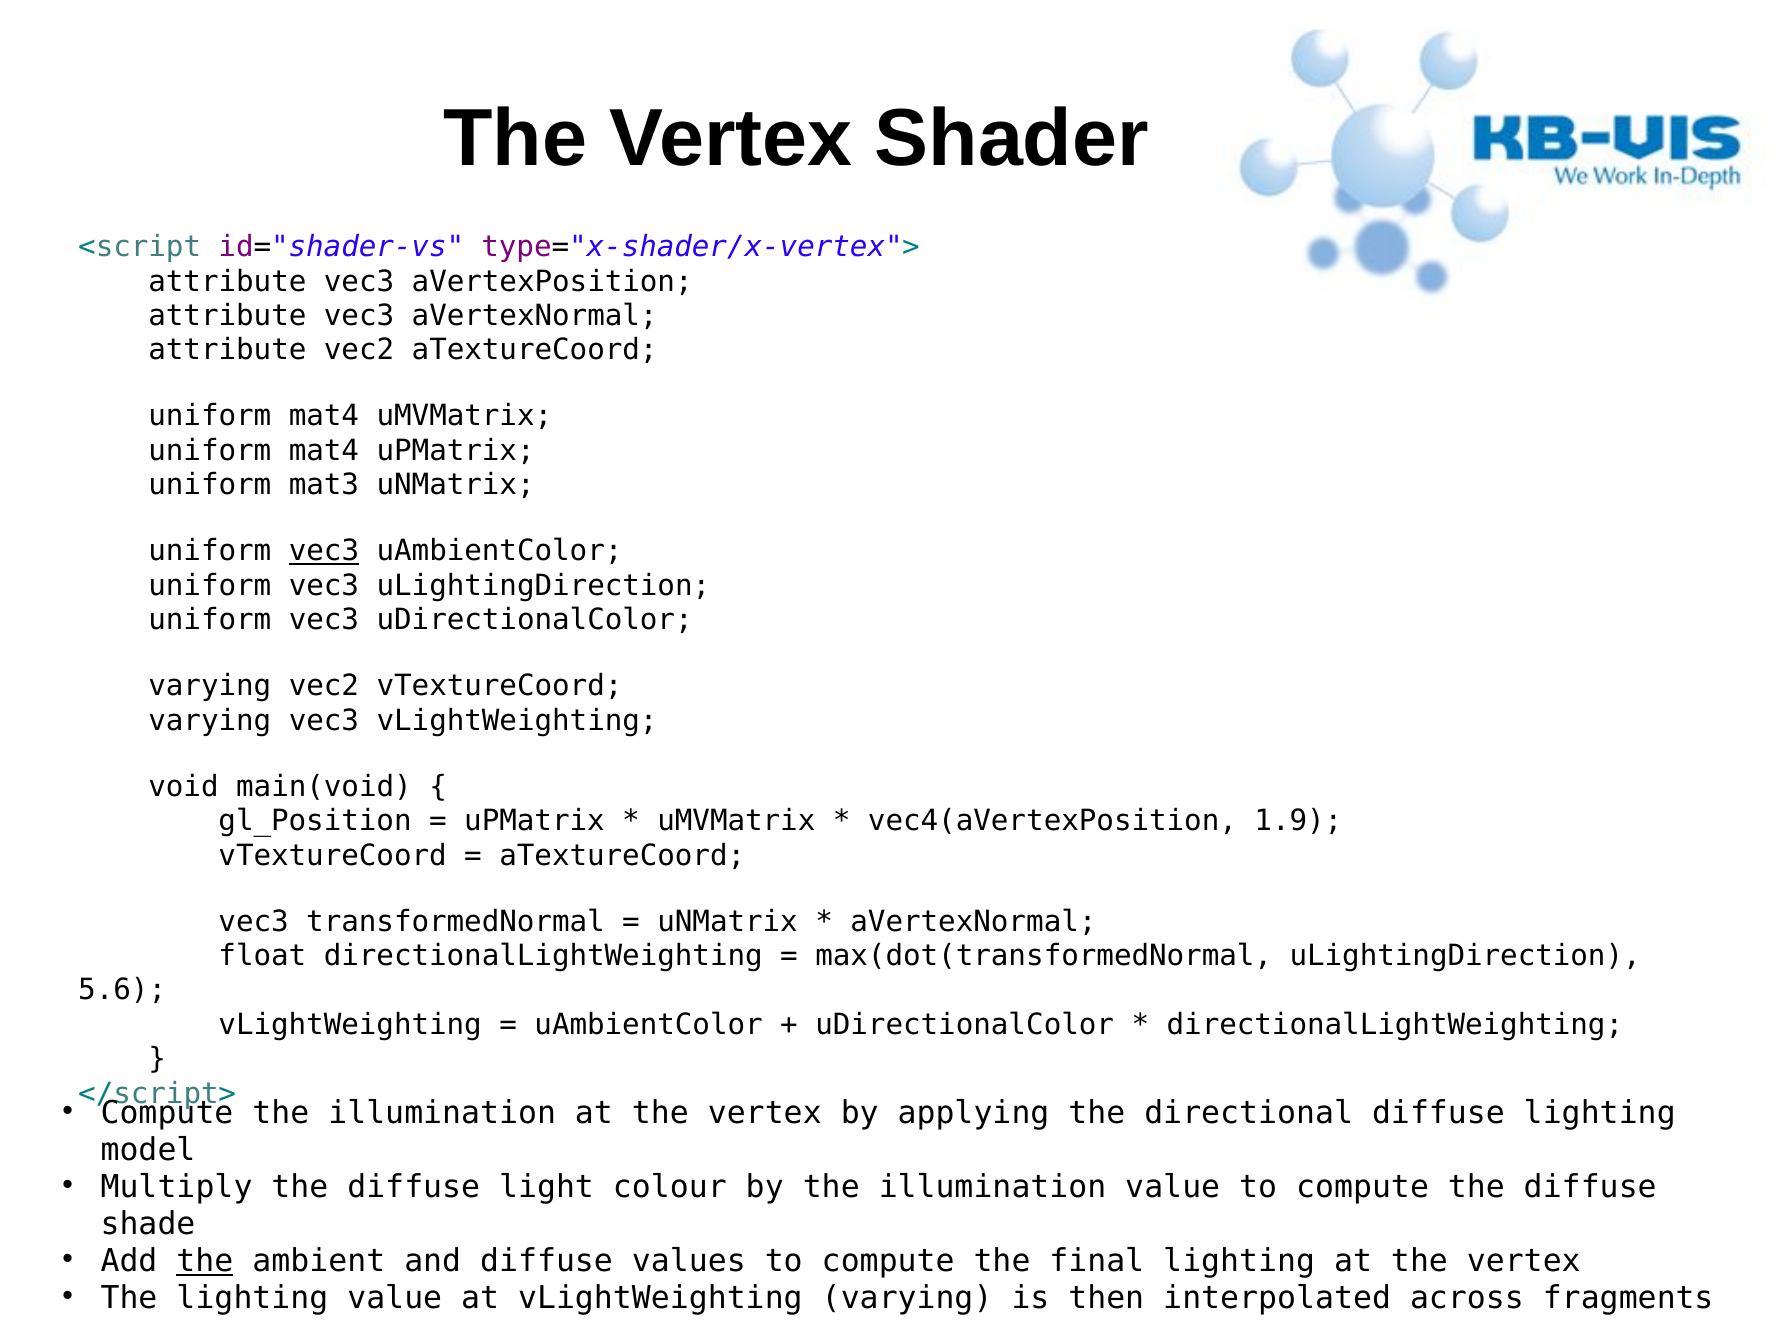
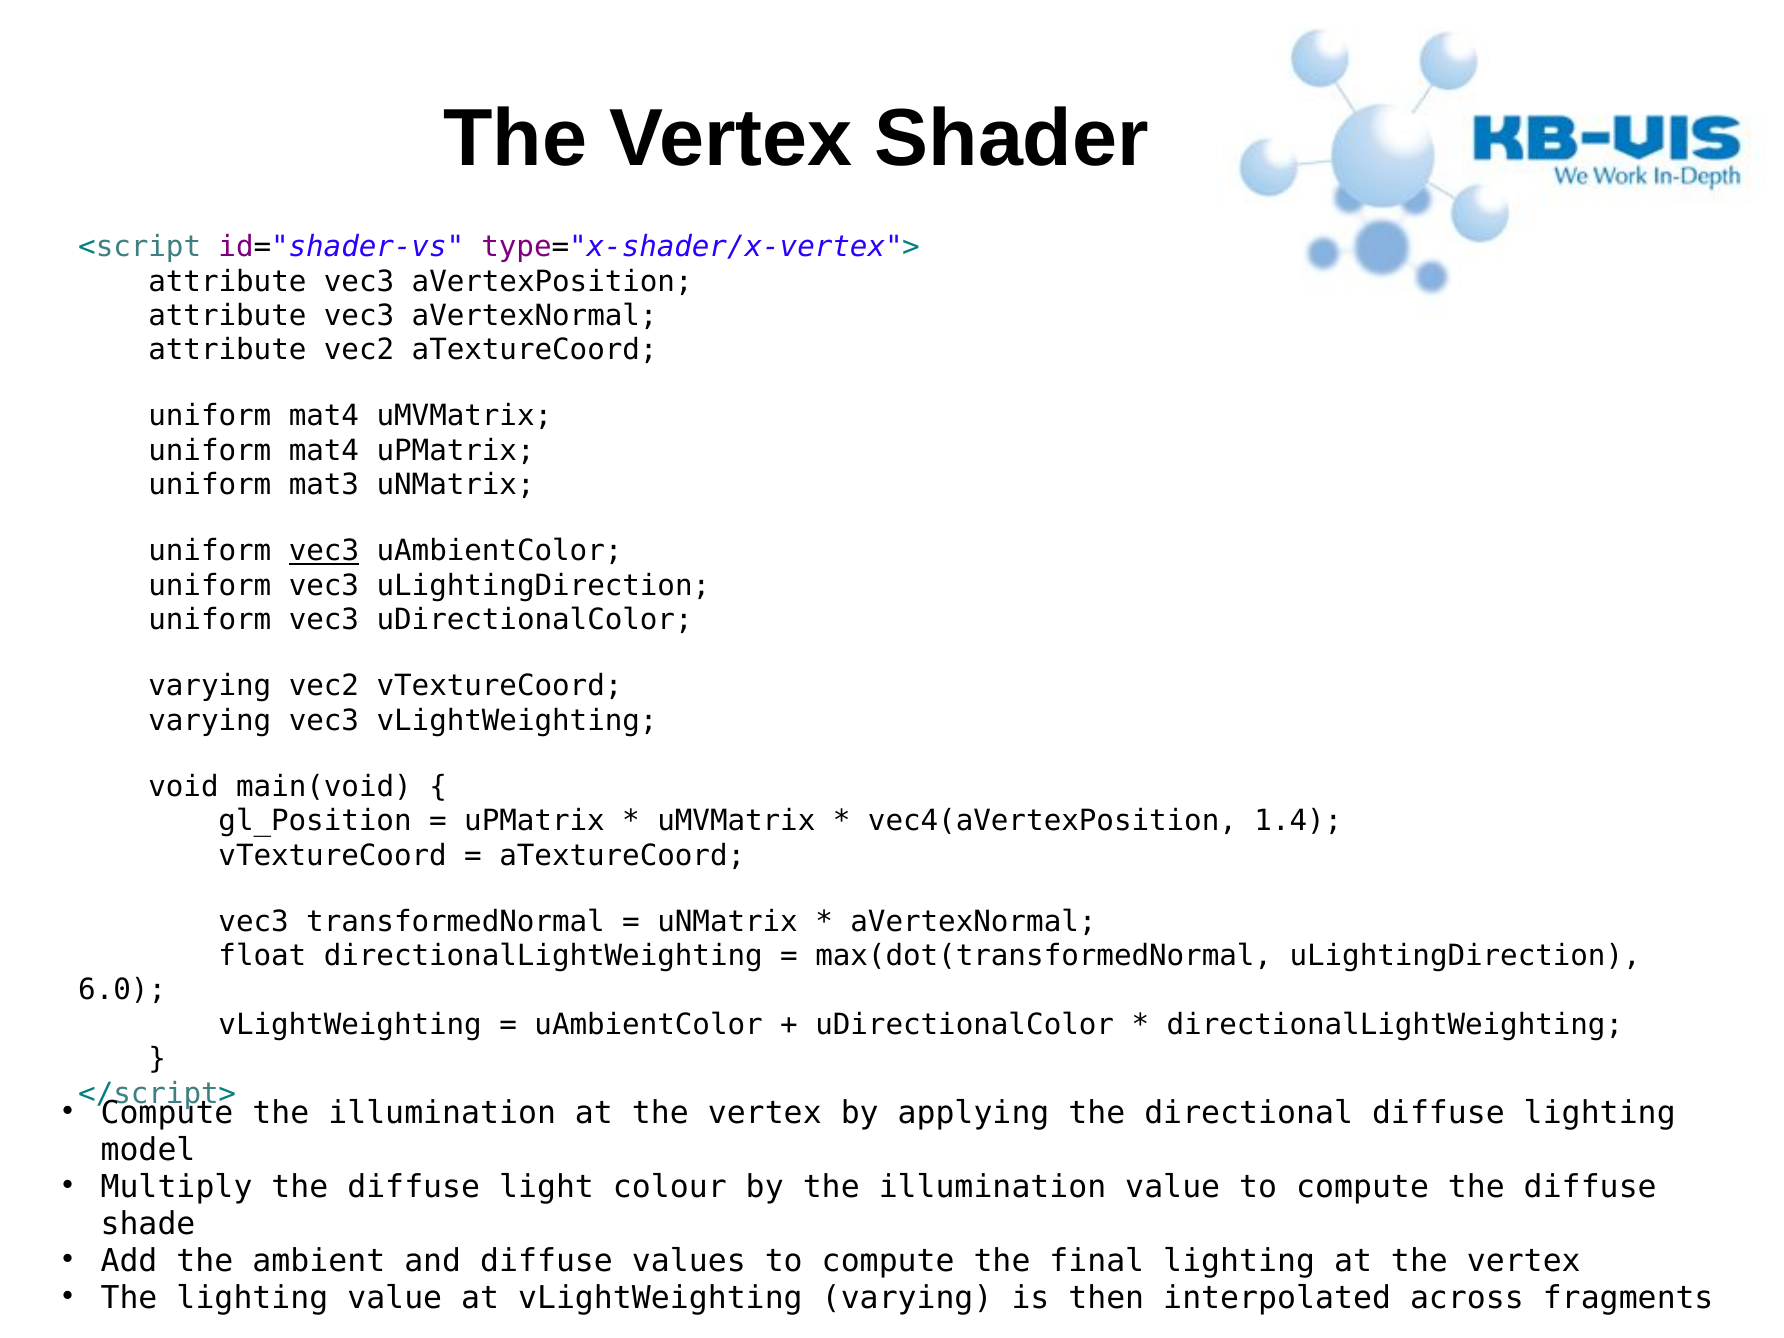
1.9: 1.9 -> 1.4
5.6: 5.6 -> 6.0
the at (205, 1261) underline: present -> none
